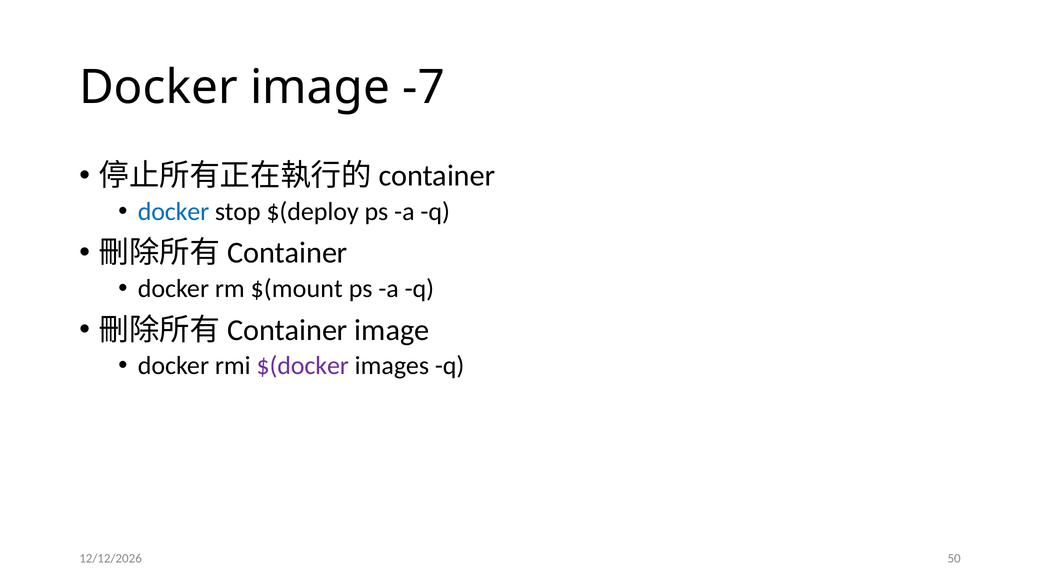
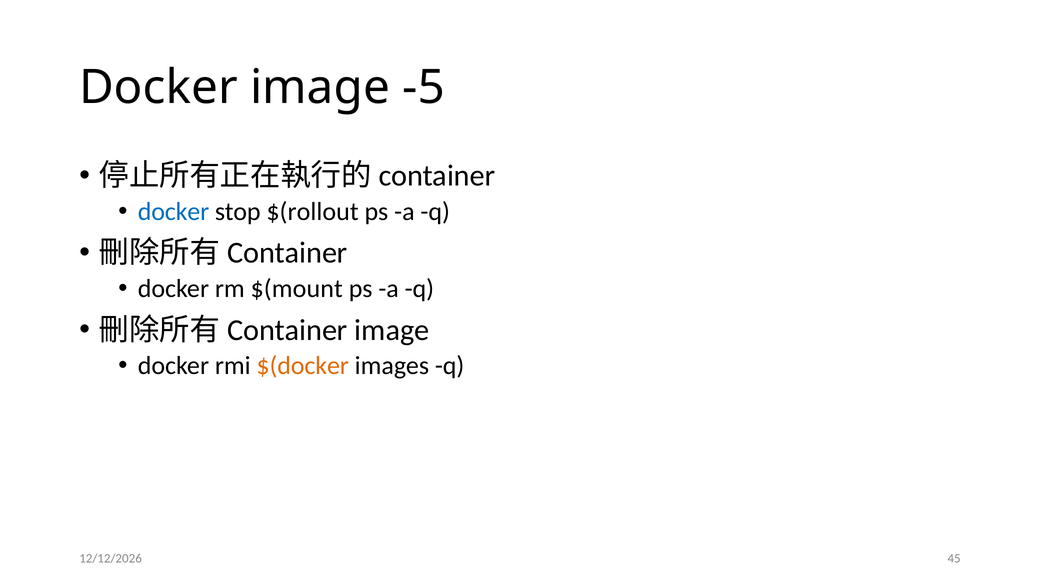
-7: -7 -> -5
$(deploy: $(deploy -> $(rollout
$(docker colour: purple -> orange
50: 50 -> 45
